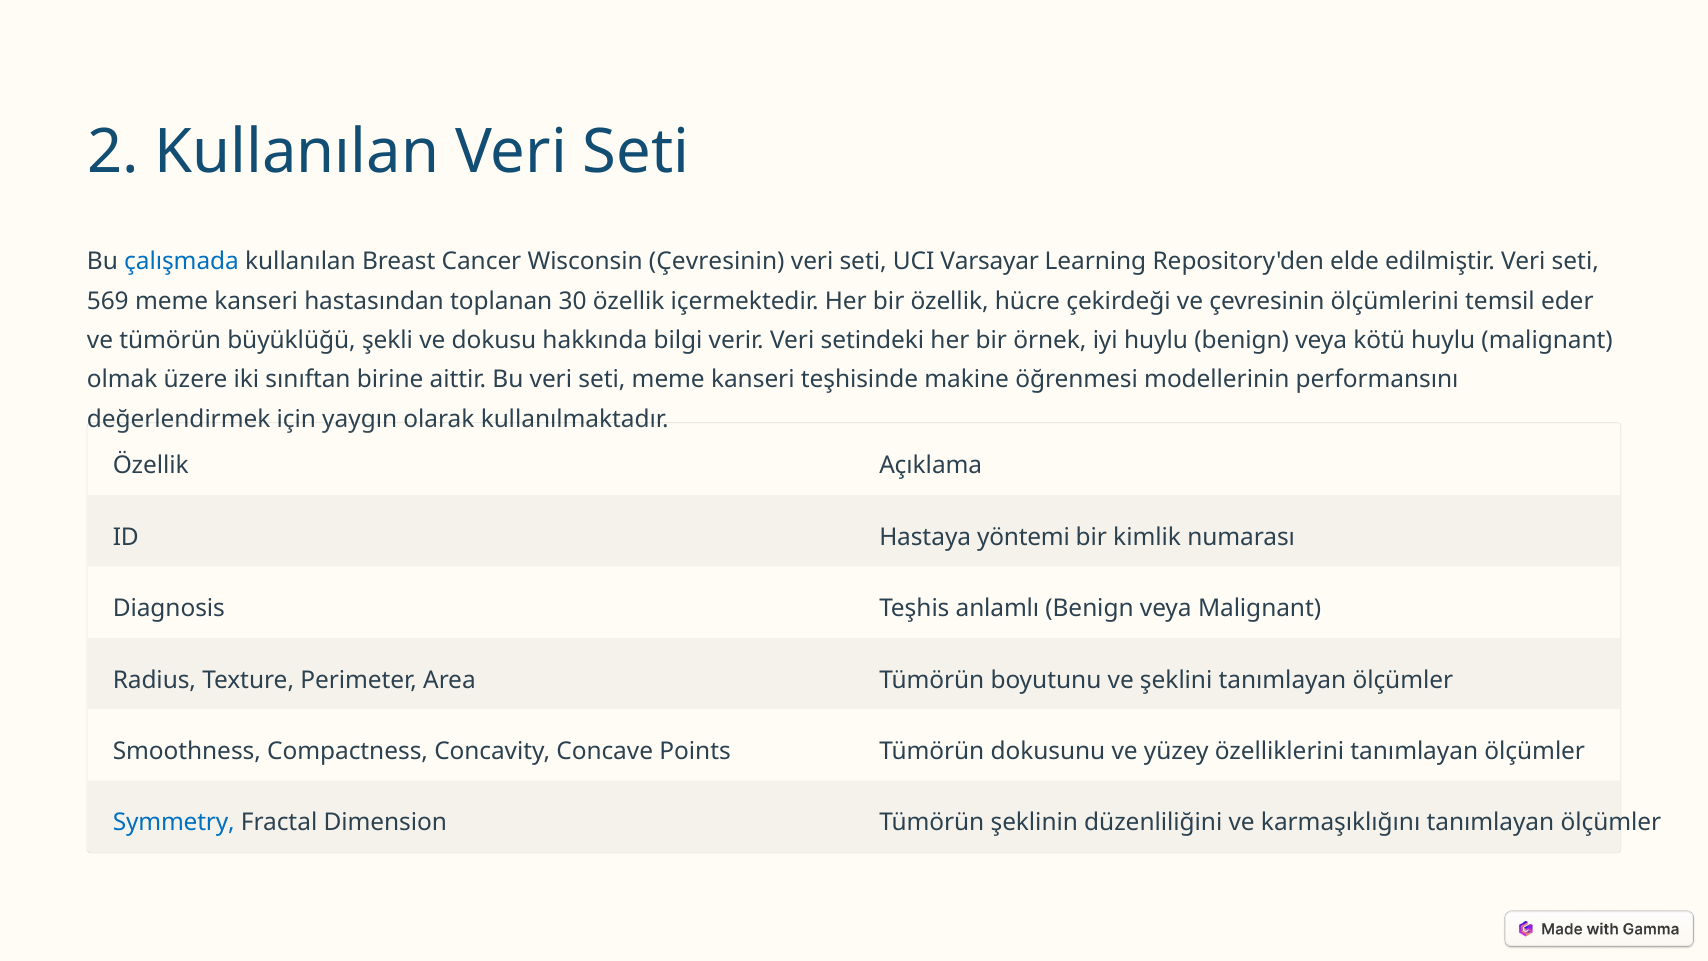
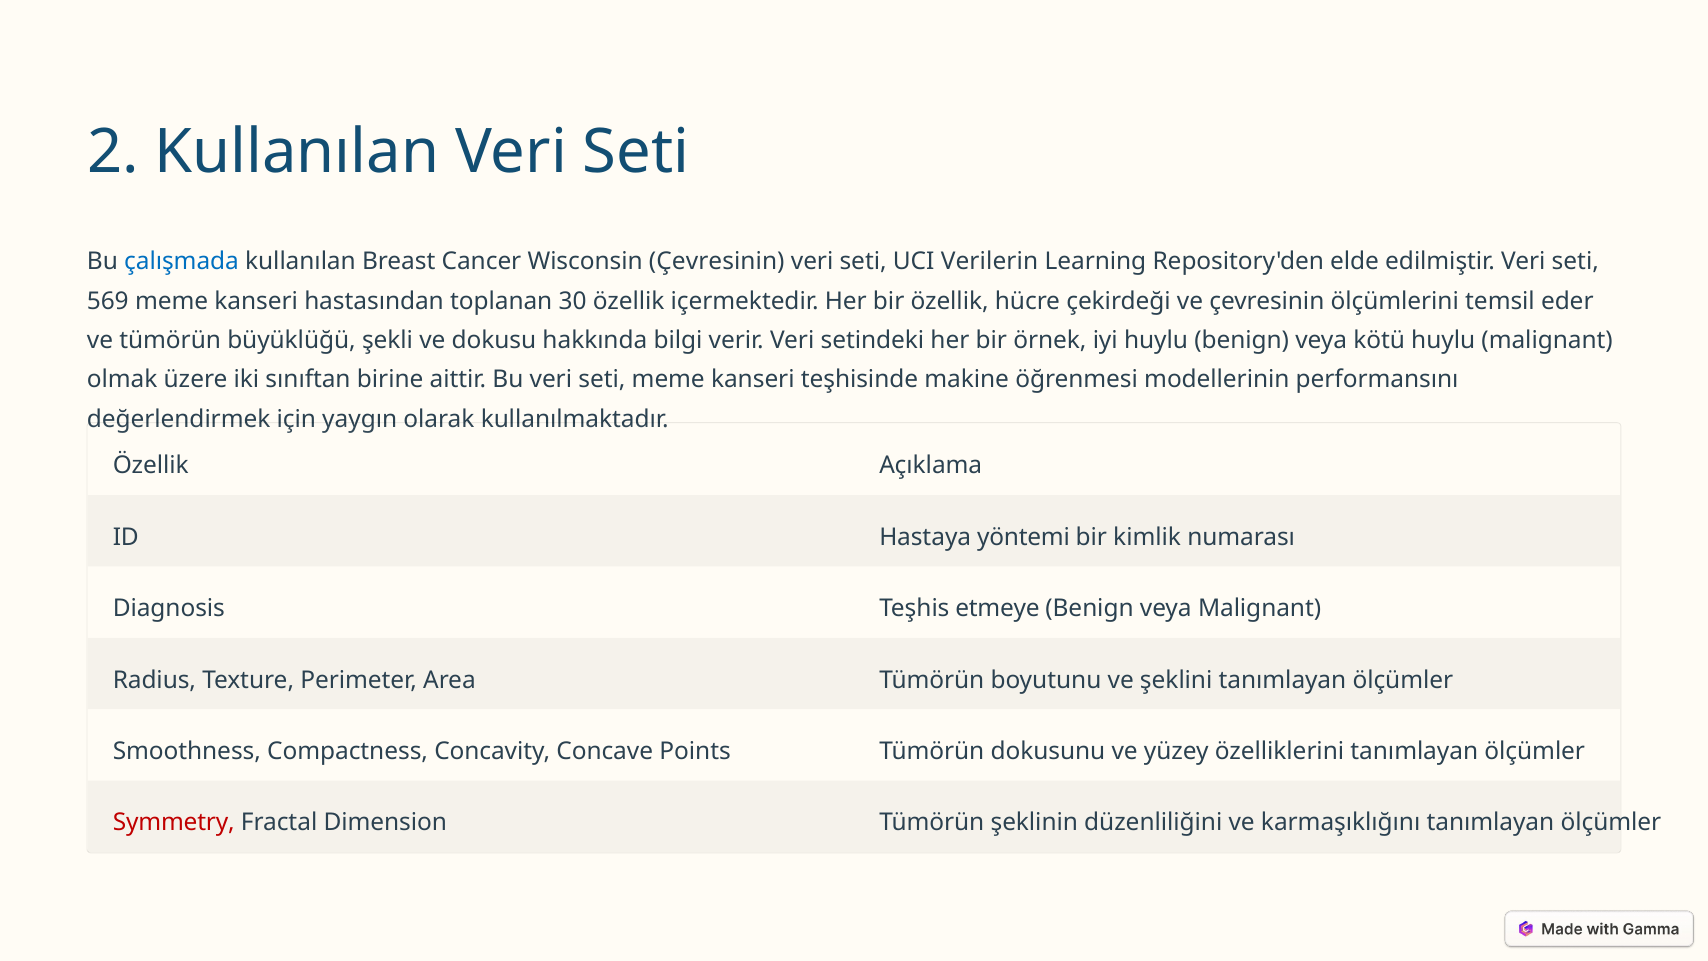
Varsayar: Varsayar -> Verilerin
anlamlı: anlamlı -> etmeye
Symmetry colour: blue -> red
